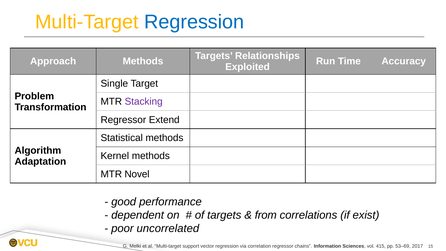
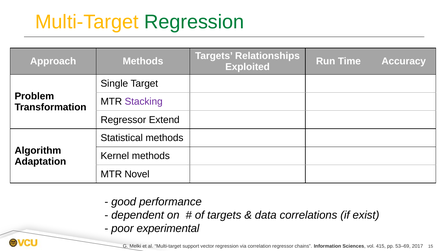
Regression at (194, 22) colour: blue -> green
from: from -> data
uncorrelated: uncorrelated -> experimental
